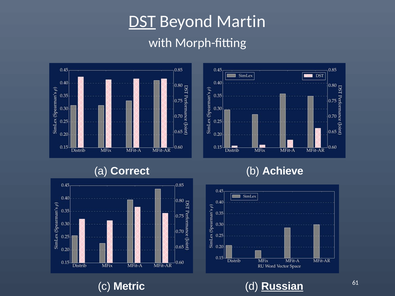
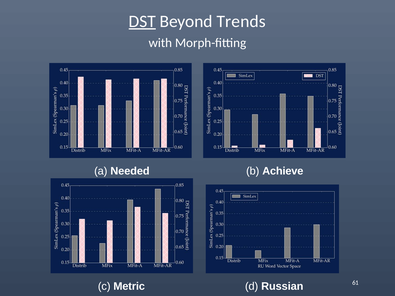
Martin: Martin -> Trends
Correct: Correct -> Needed
Russian underline: present -> none
